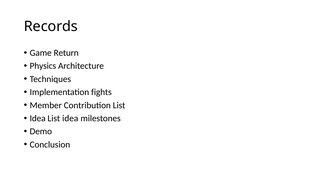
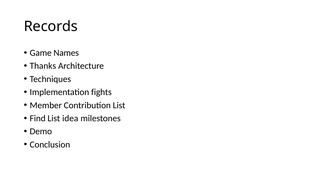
Return: Return -> Names
Physics: Physics -> Thanks
Idea at (38, 118): Idea -> Find
